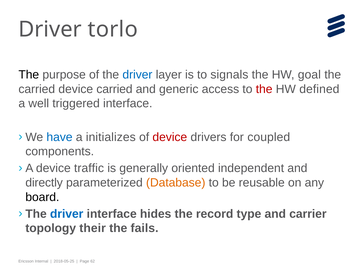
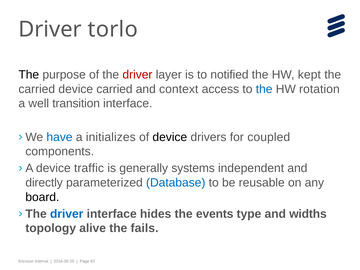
driver at (137, 75) colour: blue -> red
signals: signals -> notified
goal: goal -> kept
generic: generic -> context
the at (264, 89) colour: red -> blue
defined: defined -> rotation
triggered: triggered -> transition
device at (170, 137) colour: red -> black
oriented: oriented -> systems
Database colour: orange -> blue
record: record -> events
carrier: carrier -> widths
their: their -> alive
